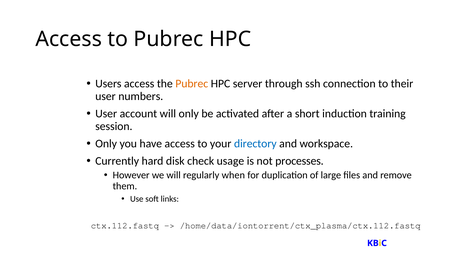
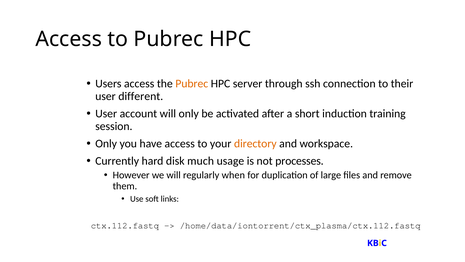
numbers: numbers -> different
directory colour: blue -> orange
check: check -> much
